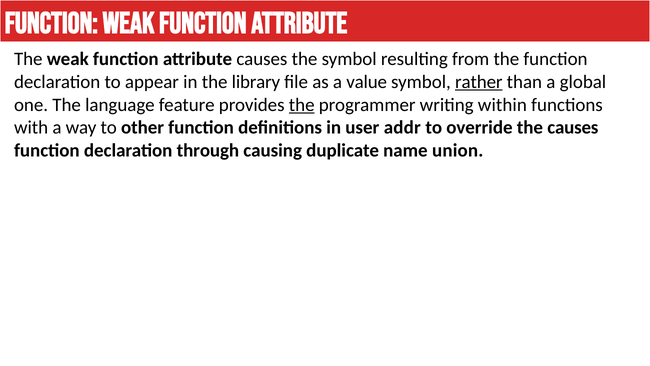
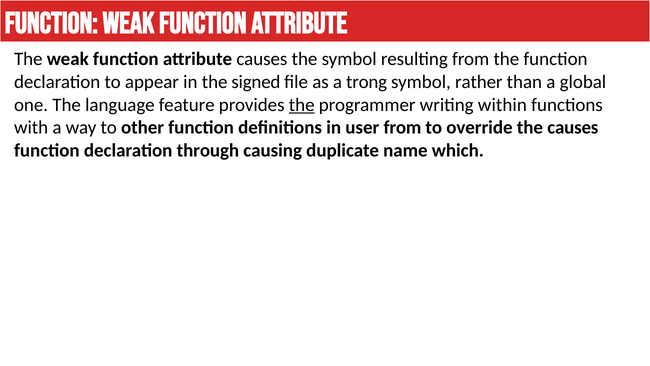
library: library -> signed
value: value -> trong
rather underline: present -> none
user addr: addr -> from
union: union -> which
